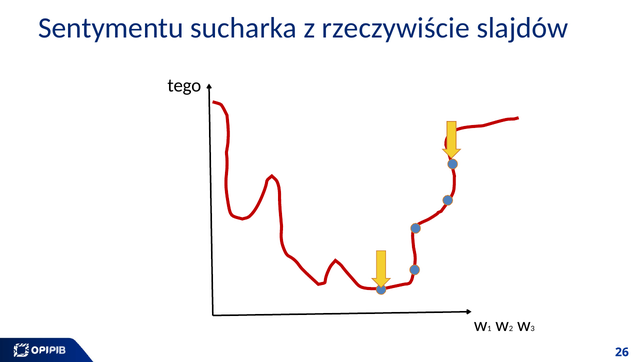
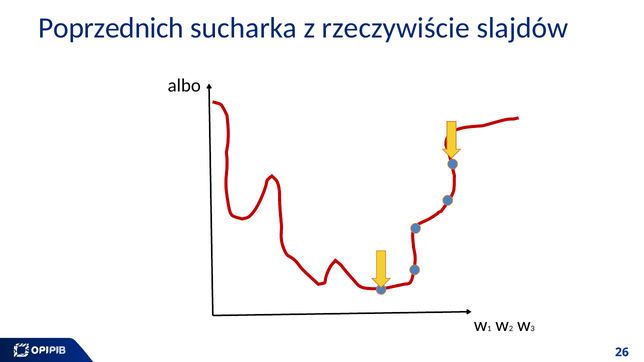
Sentymentu: Sentymentu -> Poprzednich
tego: tego -> albo
